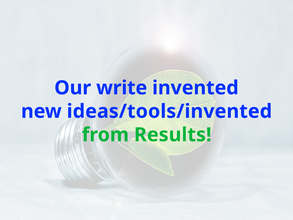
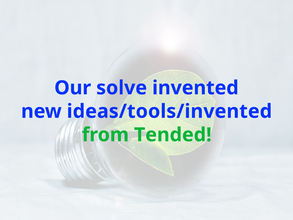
write: write -> solve
Results: Results -> Tended
